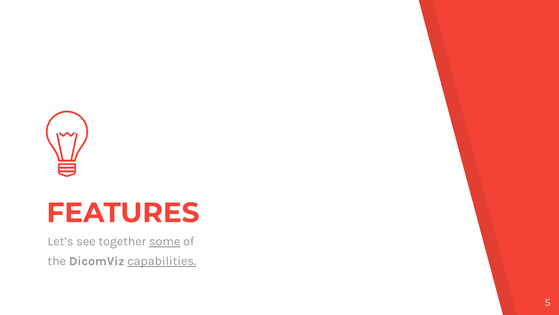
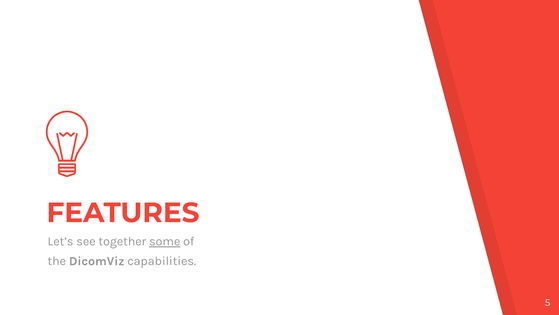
capabilities underline: present -> none
